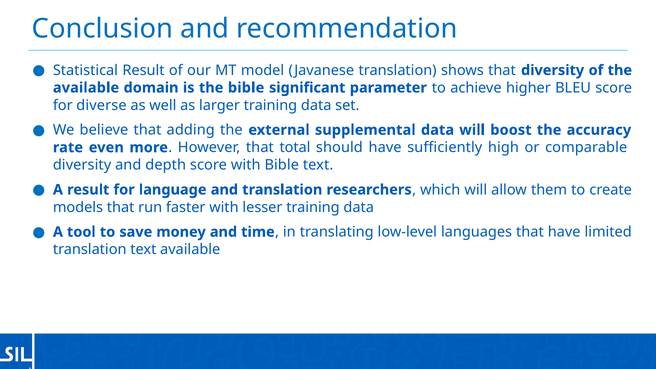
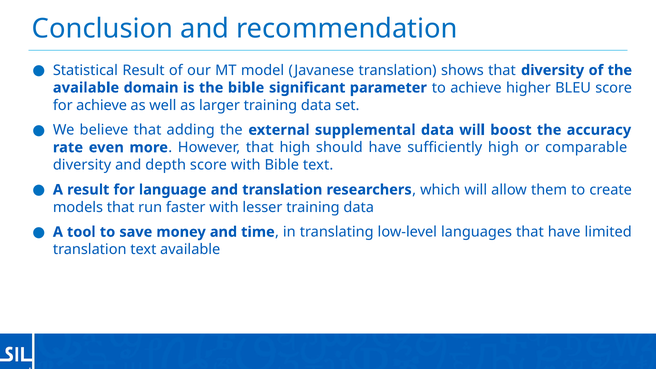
for diverse: diverse -> achieve
that total: total -> high
